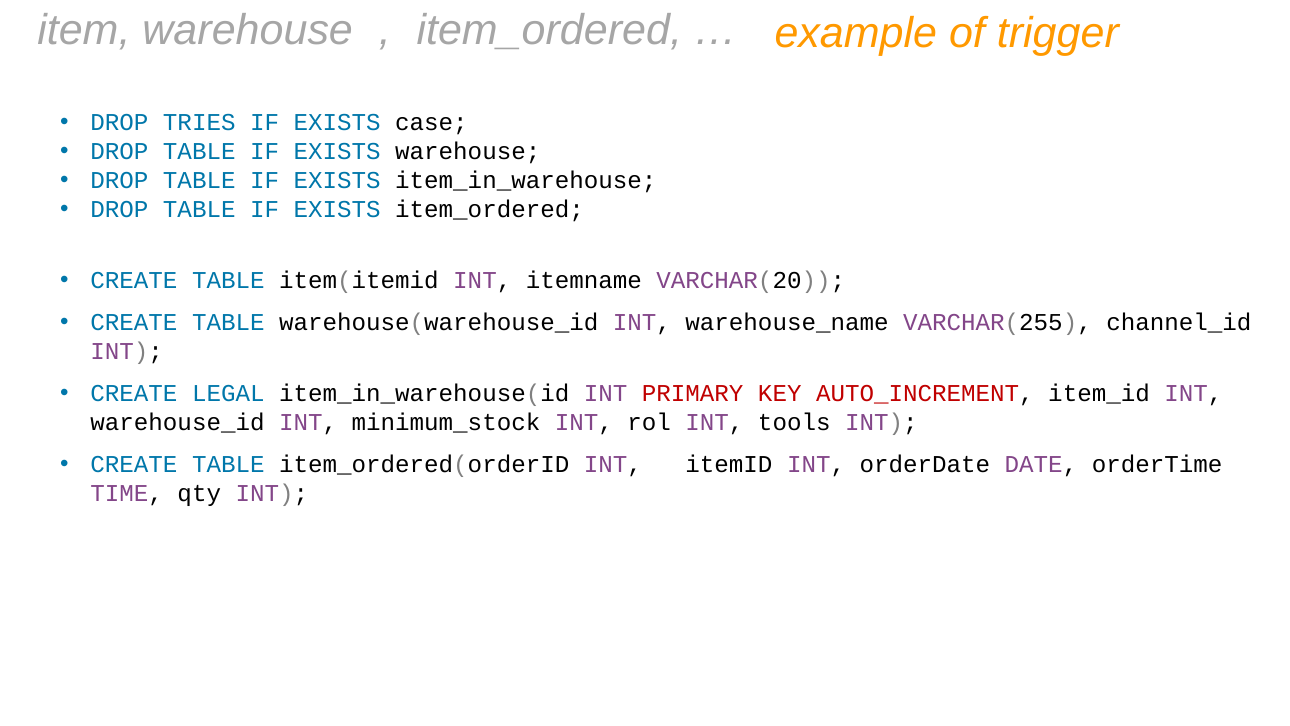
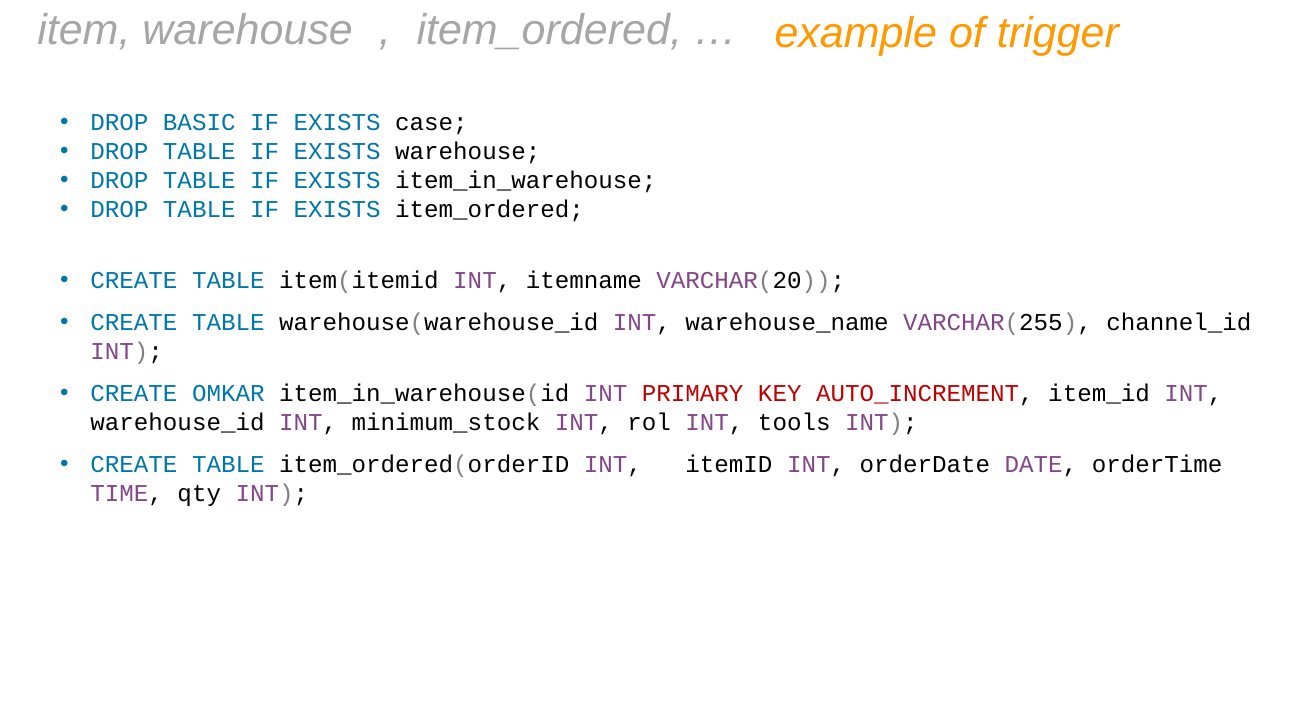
TRIES: TRIES -> BASIC
LEGAL: LEGAL -> OMKAR
